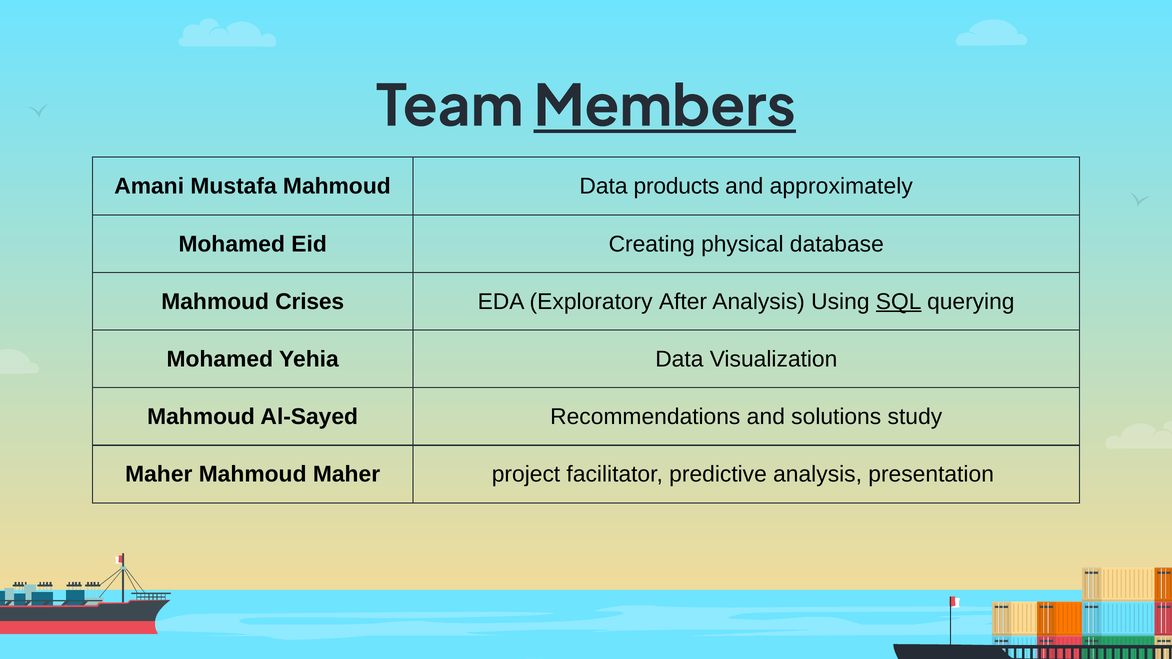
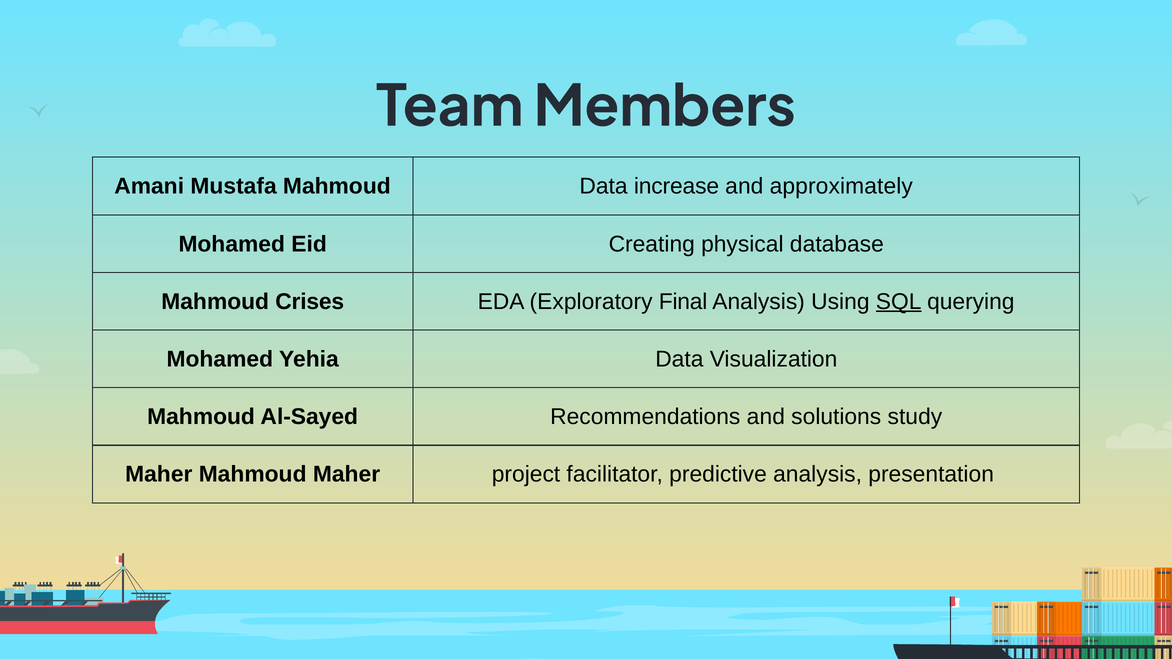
Members underline: present -> none
products: products -> increase
After: After -> Final
